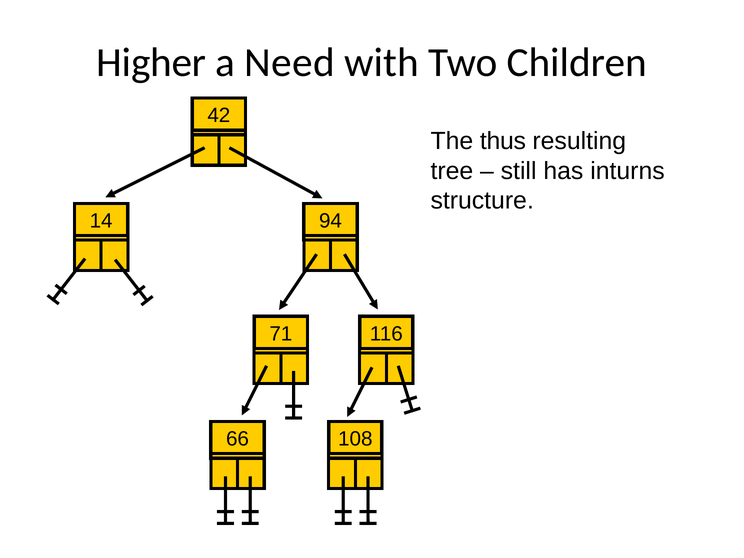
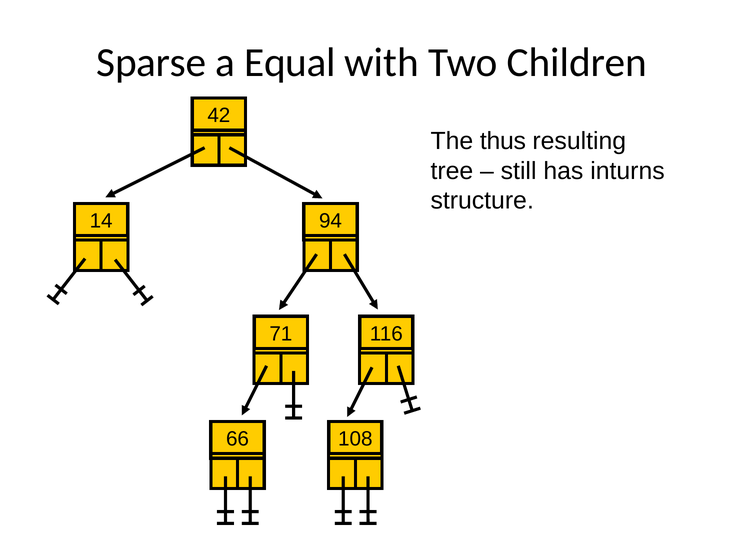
Higher: Higher -> Sparse
Need: Need -> Equal
